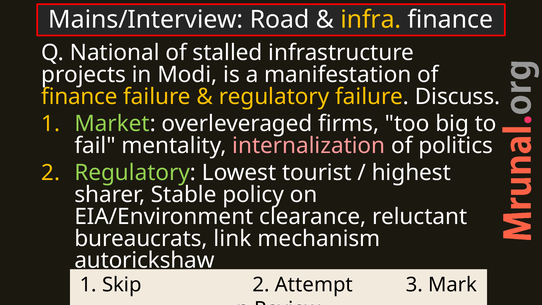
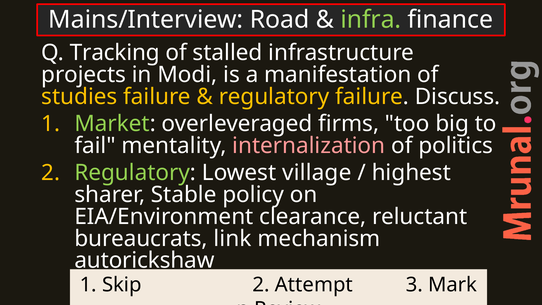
infra colour: yellow -> light green
National: National -> Tracking
finance at (79, 97): finance -> studies
tourist: tourist -> village
